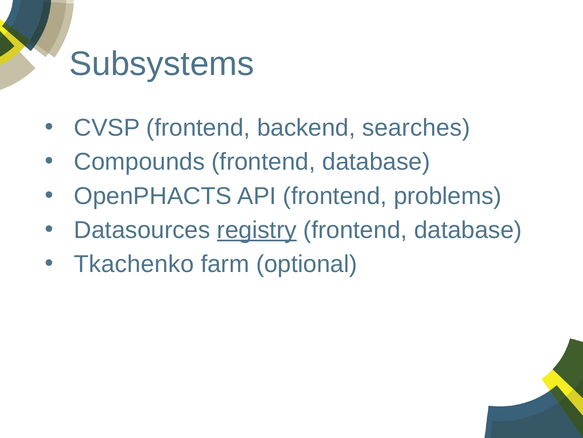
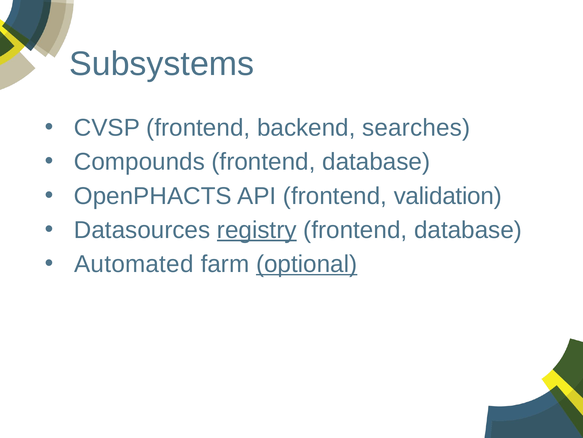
problems: problems -> validation
Tkachenko: Tkachenko -> Automated
optional underline: none -> present
